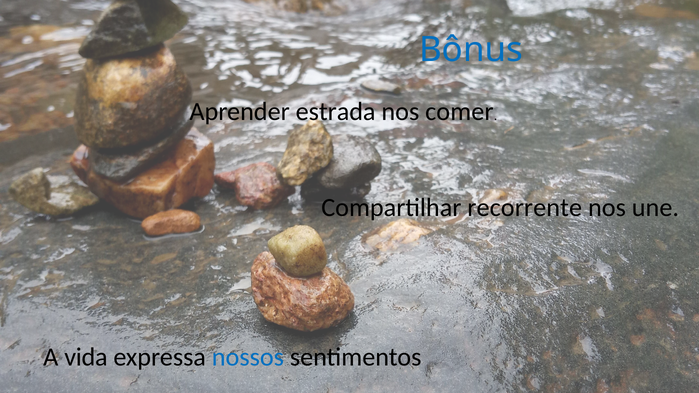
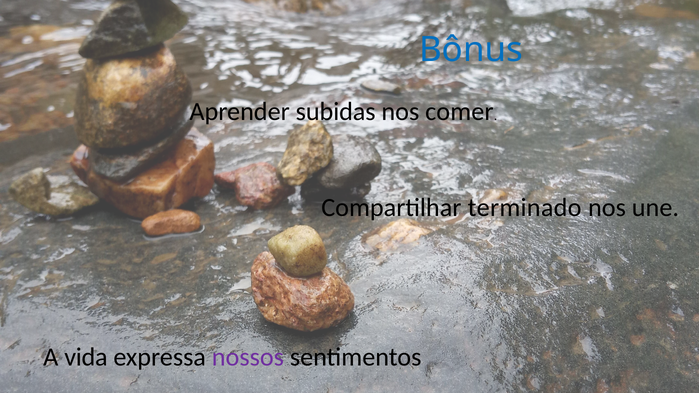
estrada: estrada -> subidas
recorrente: recorrente -> terminado
nossos colour: blue -> purple
